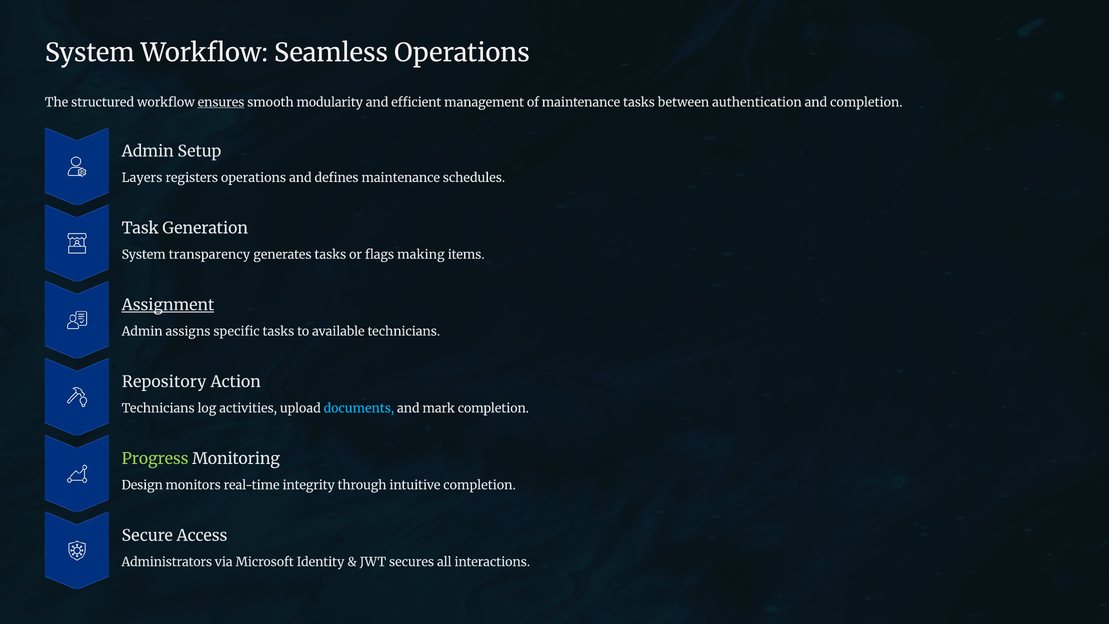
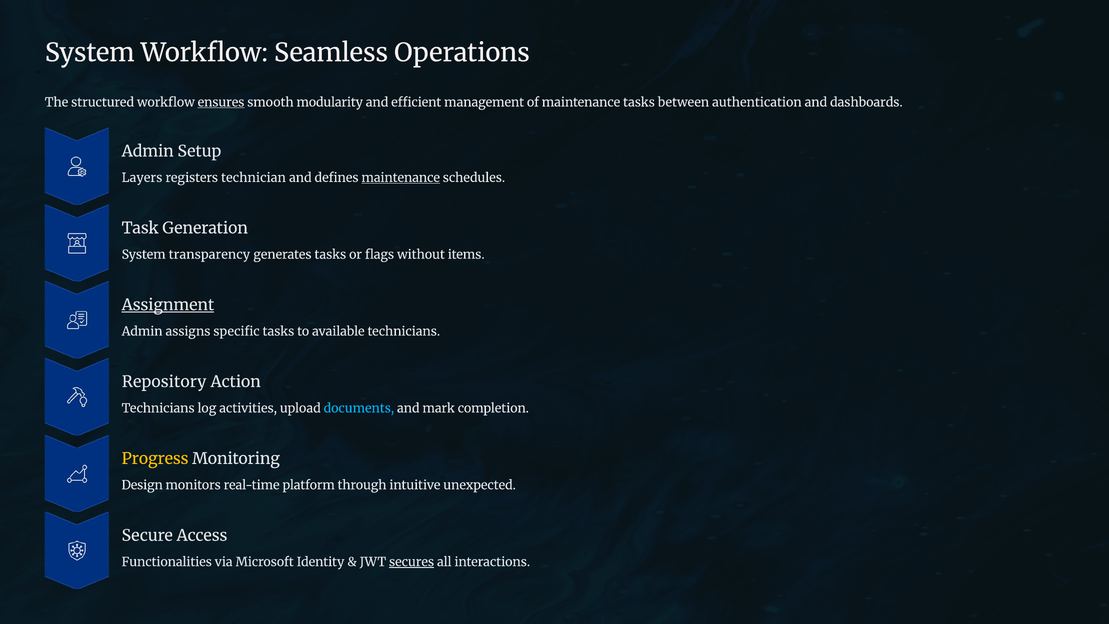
and completion: completion -> dashboards
registers operations: operations -> technician
maintenance at (401, 178) underline: none -> present
making: making -> without
Progress colour: light green -> yellow
integrity: integrity -> platform
intuitive completion: completion -> unexpected
Administrators: Administrators -> Functionalities
secures underline: none -> present
